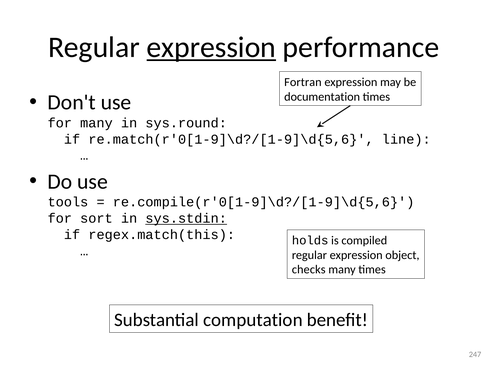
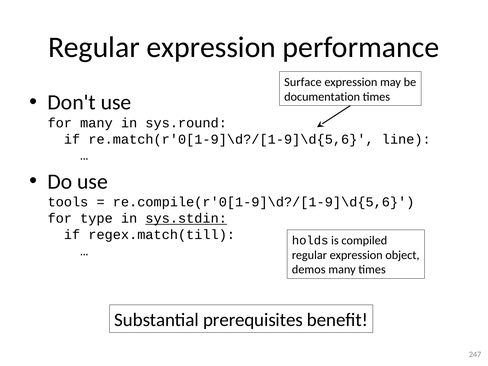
expression at (211, 47) underline: present -> none
Fortran: Fortran -> Surface
sort: sort -> type
regex.match(this: regex.match(this -> regex.match(till
checks: checks -> demos
computation: computation -> prerequisites
